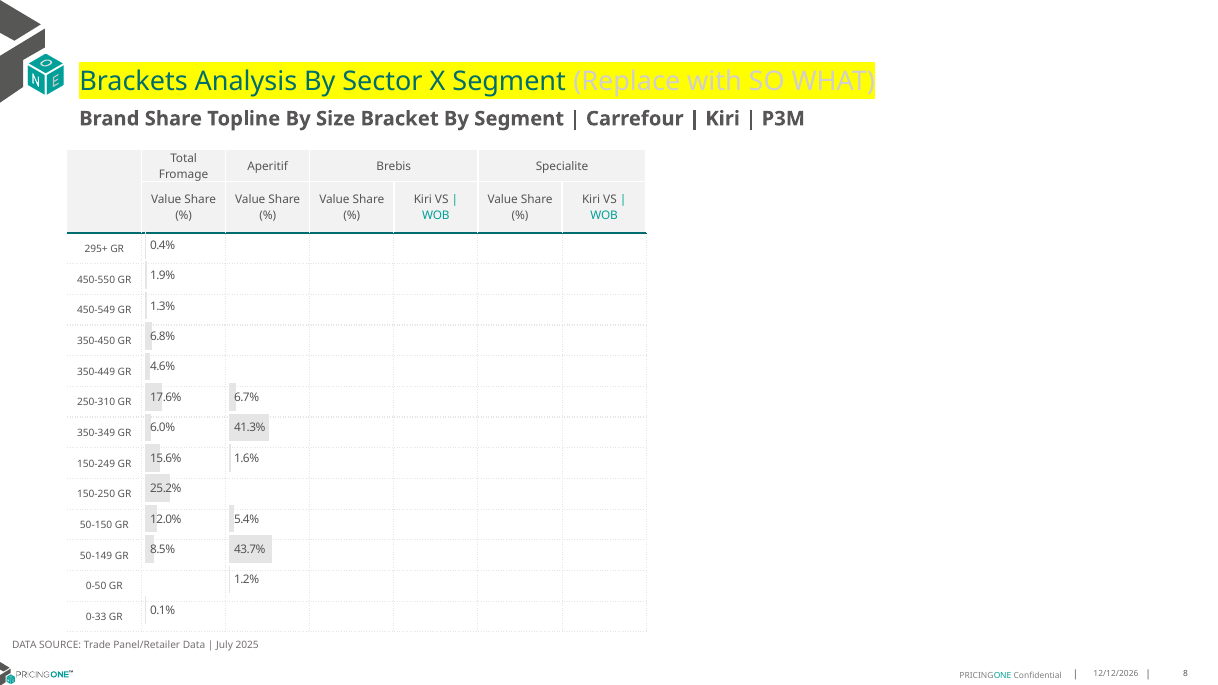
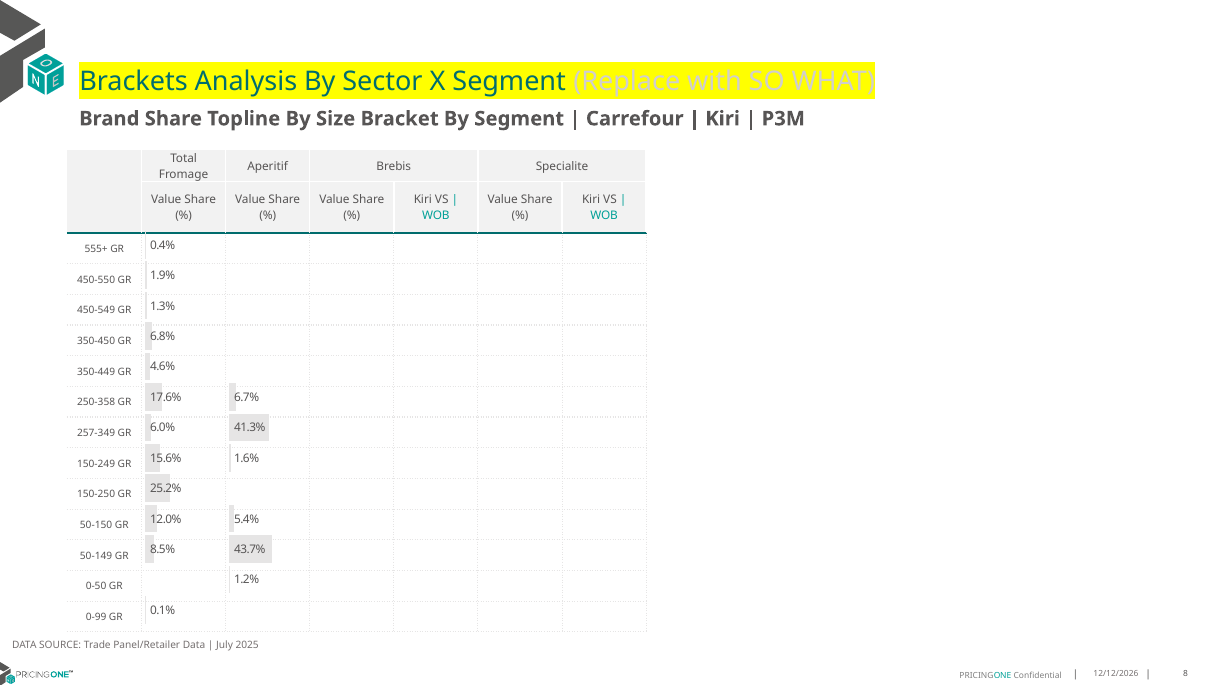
295+: 295+ -> 555+
250-310: 250-310 -> 250-358
350-349: 350-349 -> 257-349
0-33: 0-33 -> 0-99
